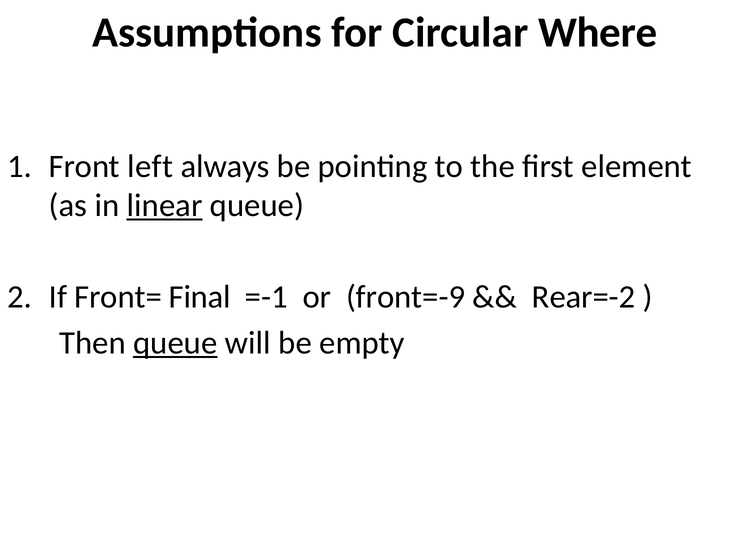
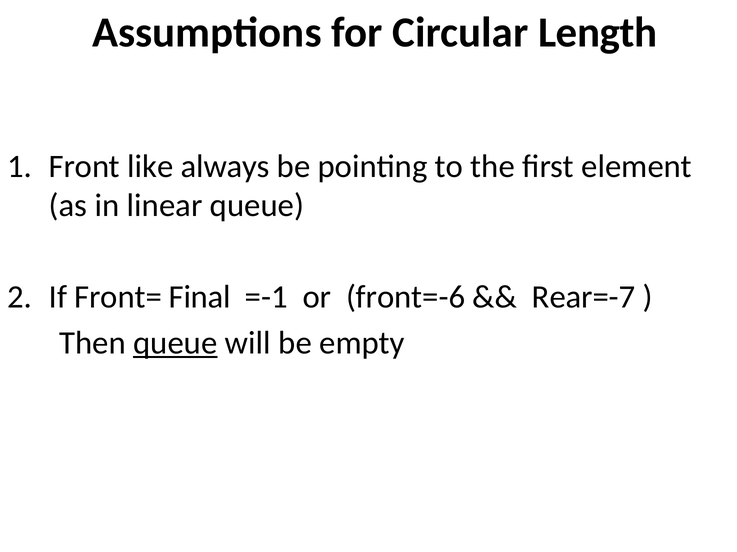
Where: Where -> Length
left: left -> like
linear underline: present -> none
front=-9: front=-9 -> front=-6
Rear=-2: Rear=-2 -> Rear=-7
